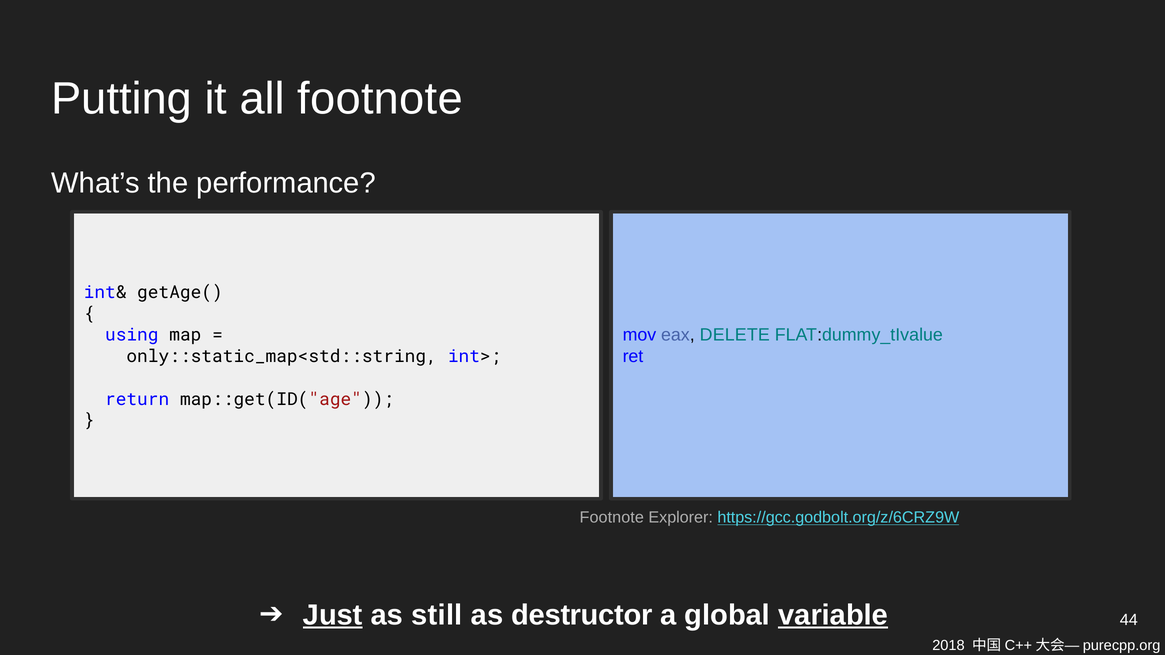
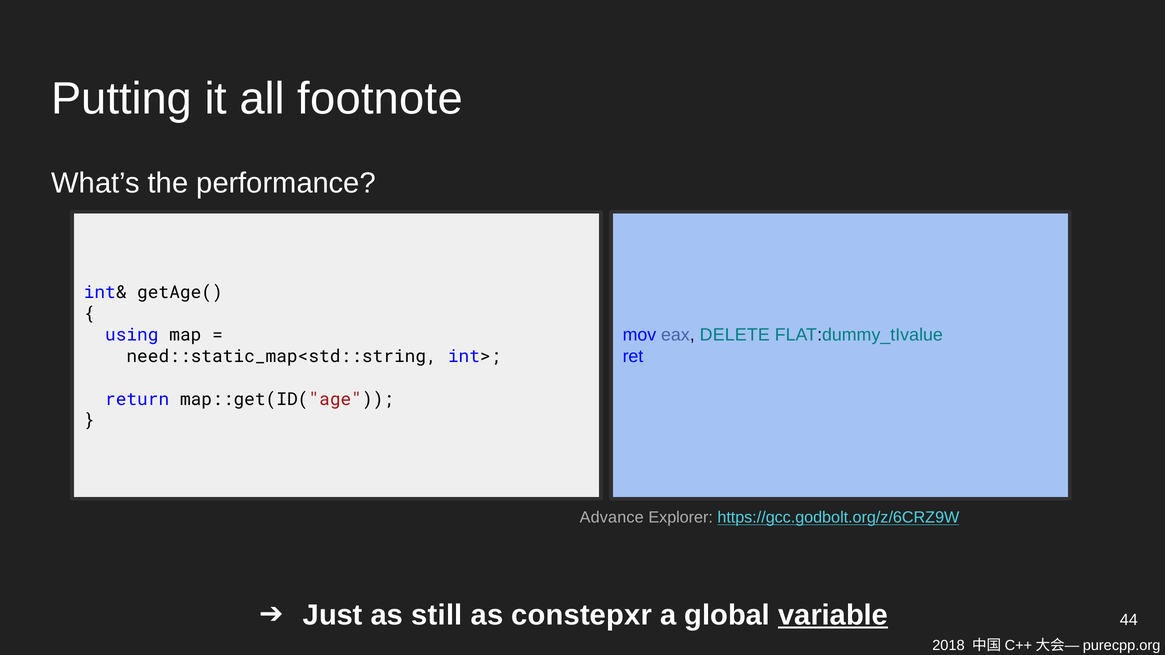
only::static_map<std::string: only::static_map<std::string -> need::static_map<std::string
Footnote at (612, 518): Footnote -> Advance
Just underline: present -> none
destructor: destructor -> constepxr
